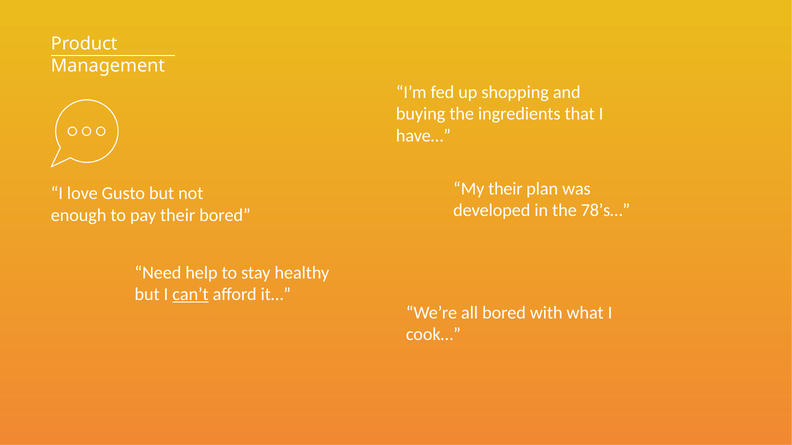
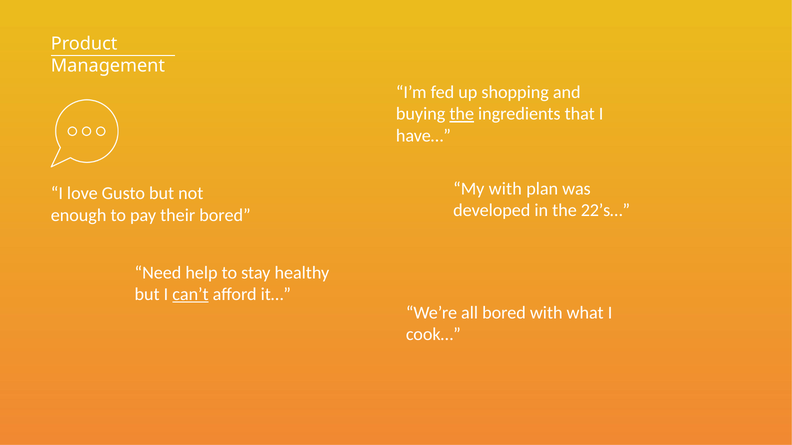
the at (462, 114) underline: none -> present
My their: their -> with
78’s…: 78’s… -> 22’s…
